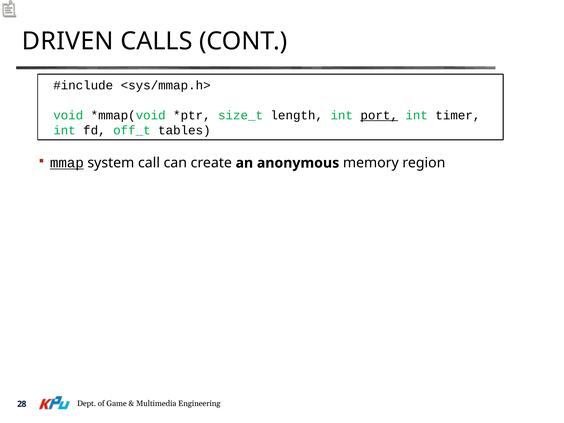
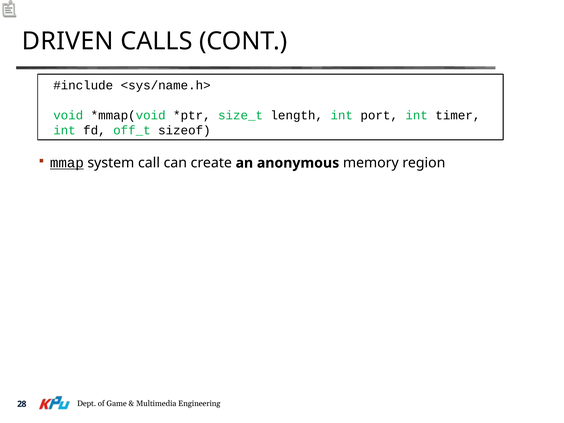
<sys/mmap.h>: <sys/mmap.h> -> <sys/name.h>
port at (379, 115) underline: present -> none
tables: tables -> sizeof
